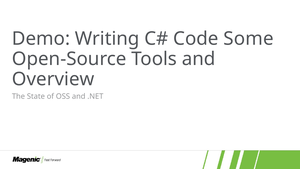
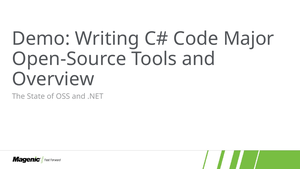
Some: Some -> Major
